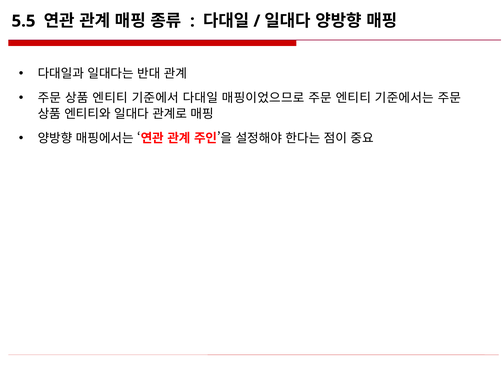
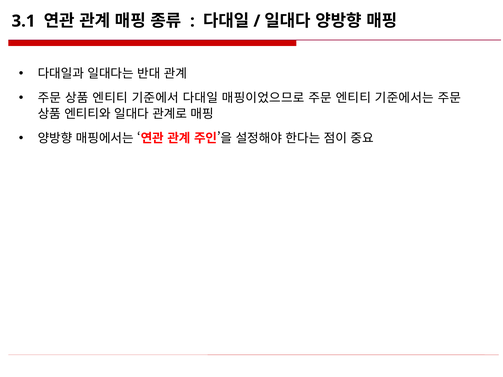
5.5: 5.5 -> 3.1
